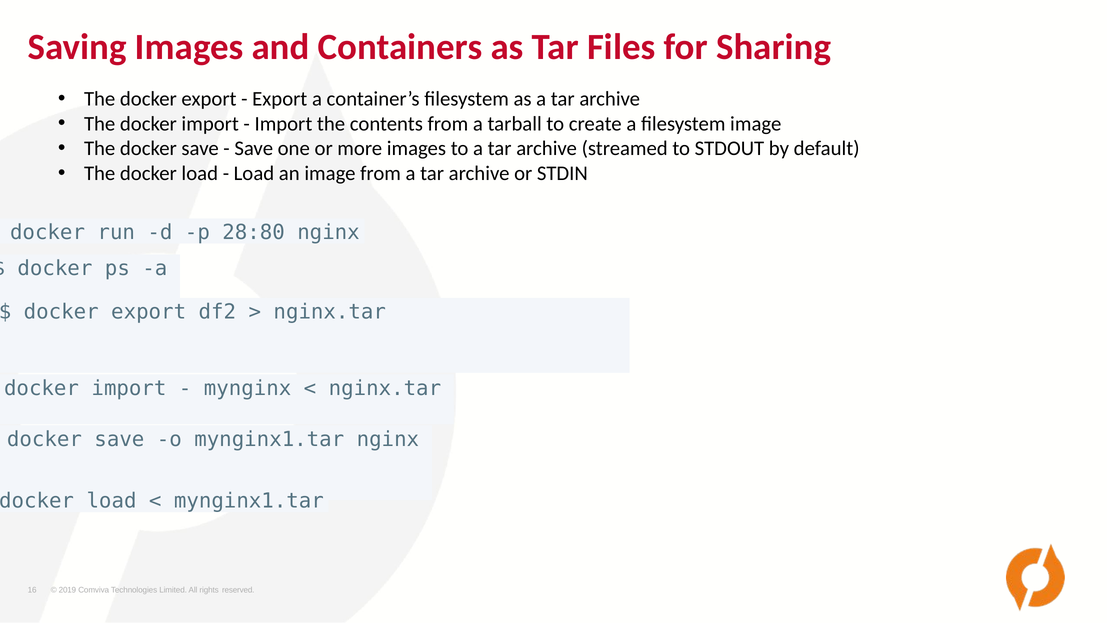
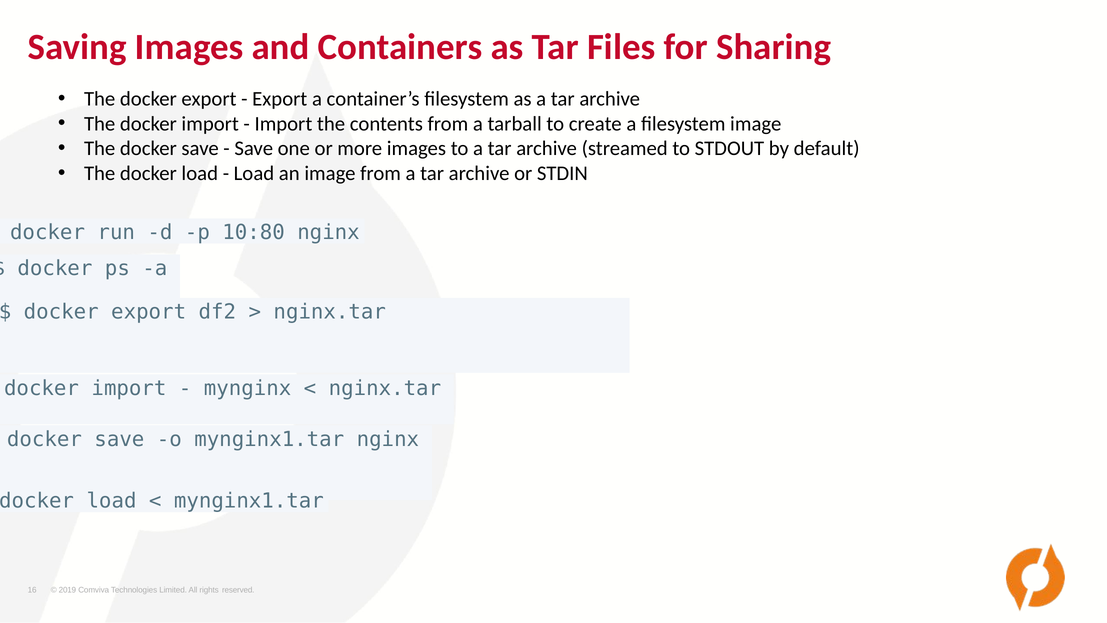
28:80: 28:80 -> 10:80
